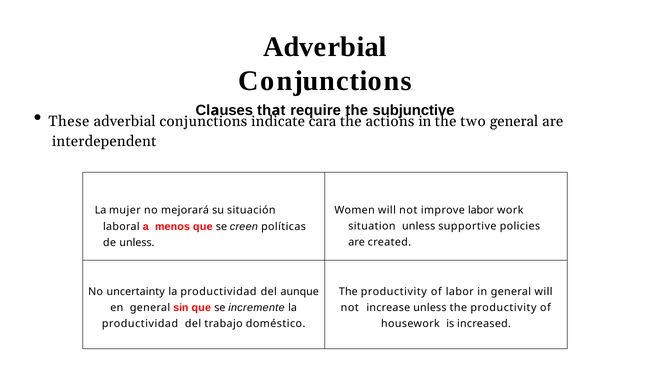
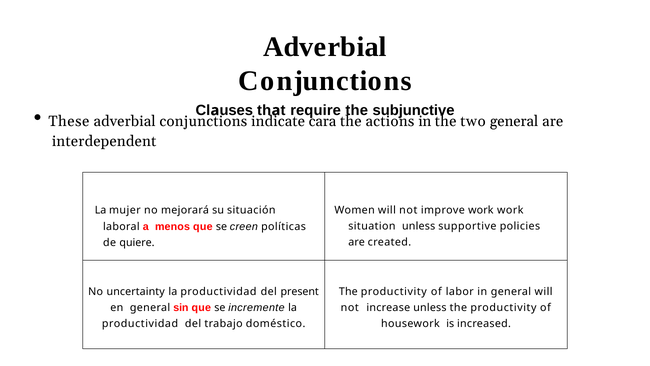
improve labor: labor -> work
de unless: unless -> quiere
aunque: aunque -> present
